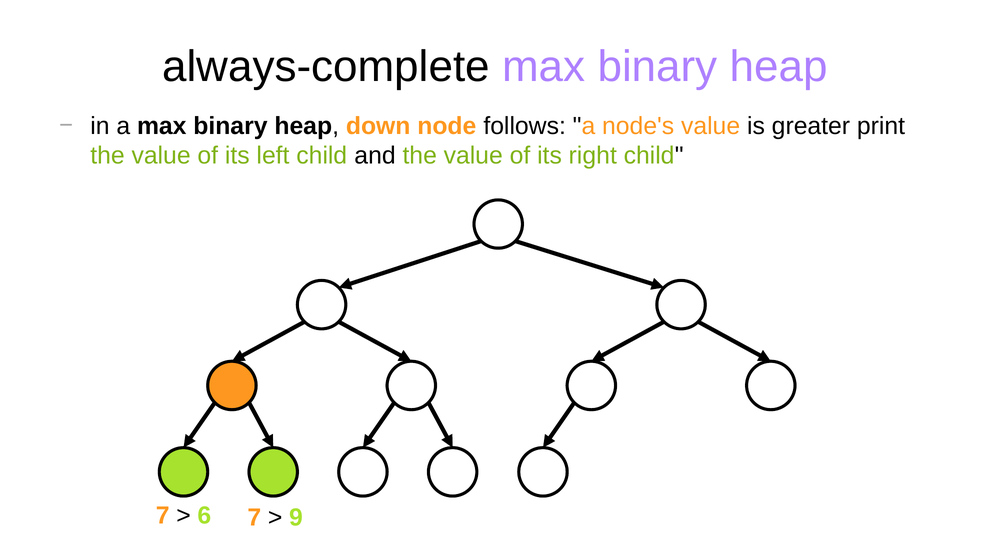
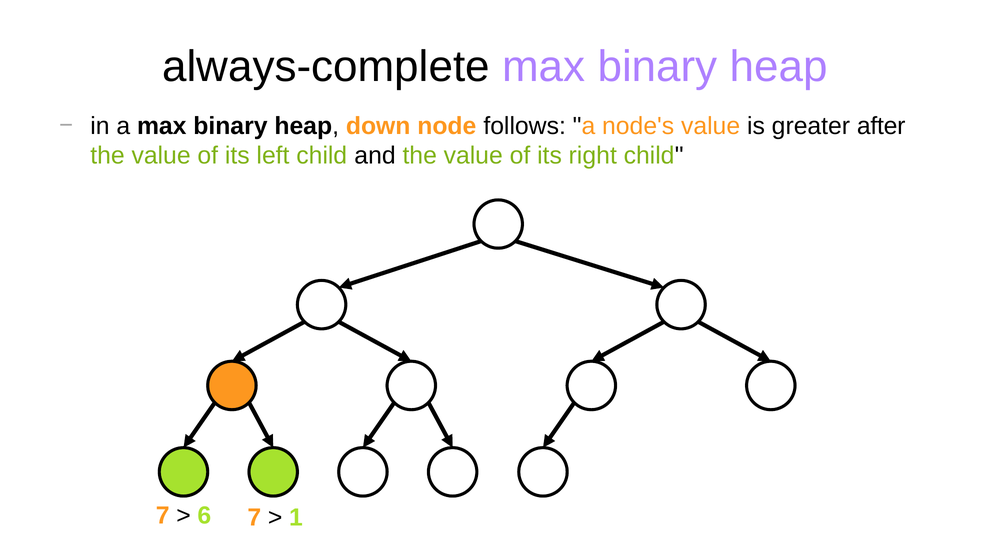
print: print -> after
9 at (296, 517): 9 -> 1
